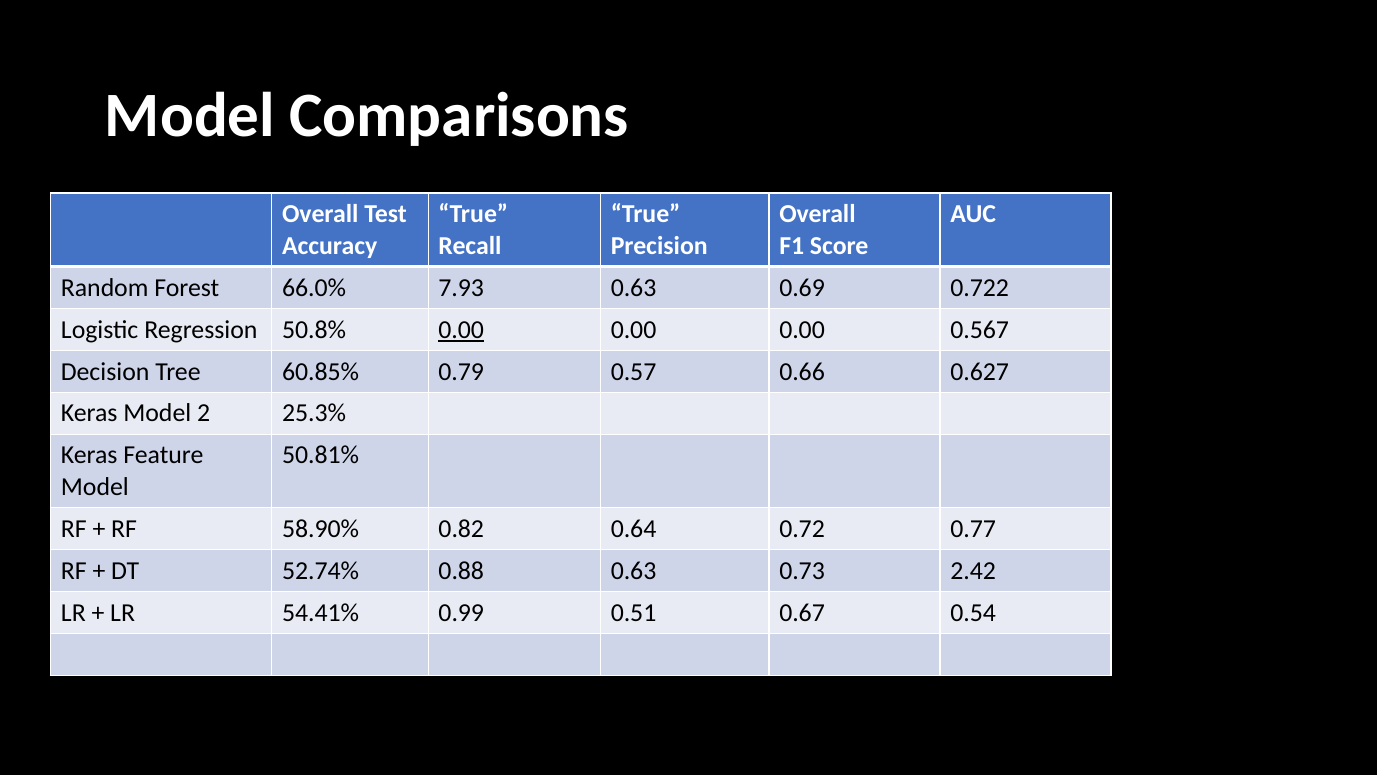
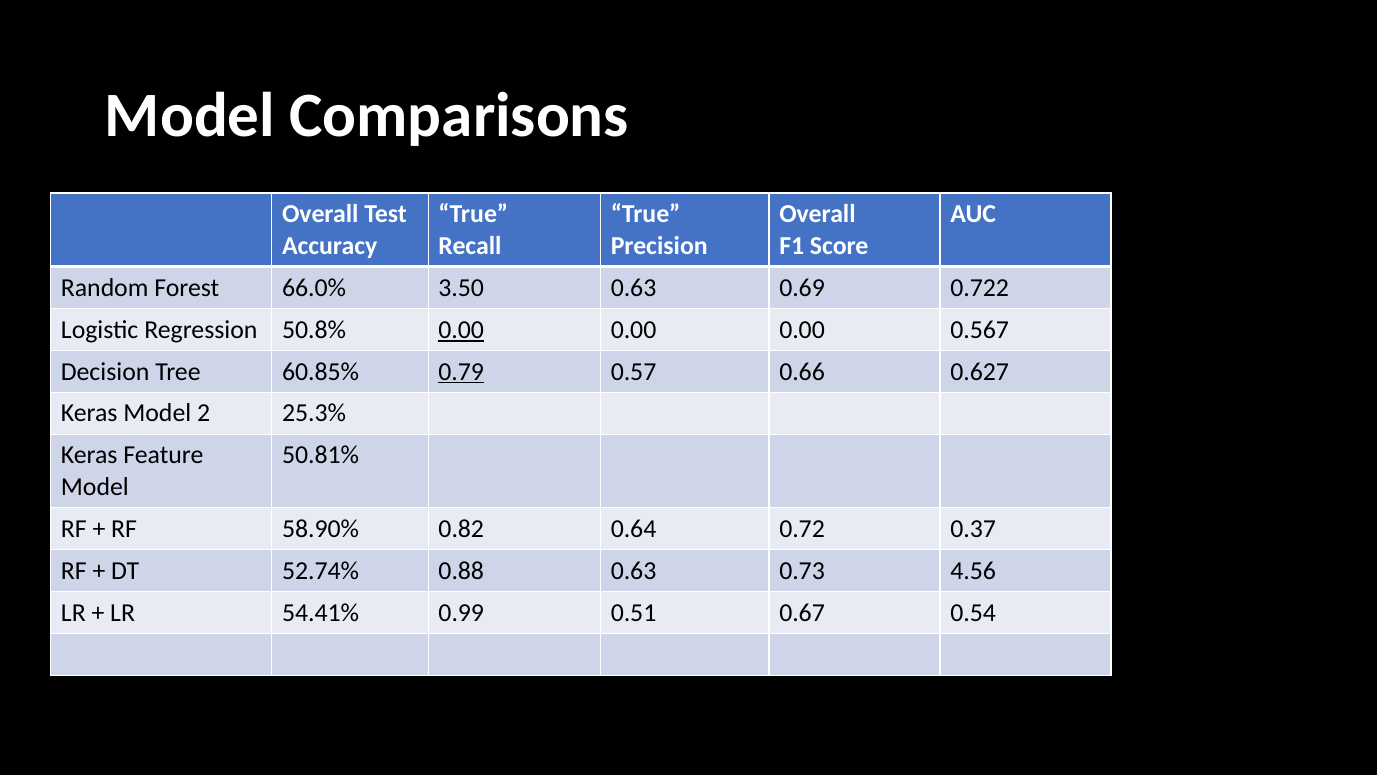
7.93: 7.93 -> 3.50
0.79 underline: none -> present
0.77: 0.77 -> 0.37
2.42: 2.42 -> 4.56
